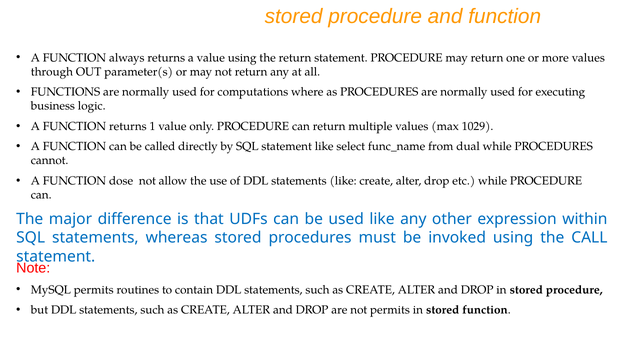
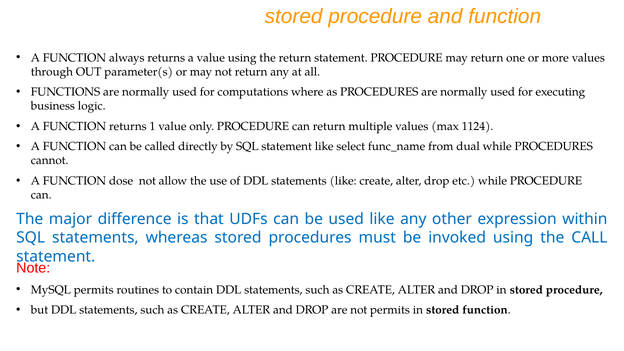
1029: 1029 -> 1124
